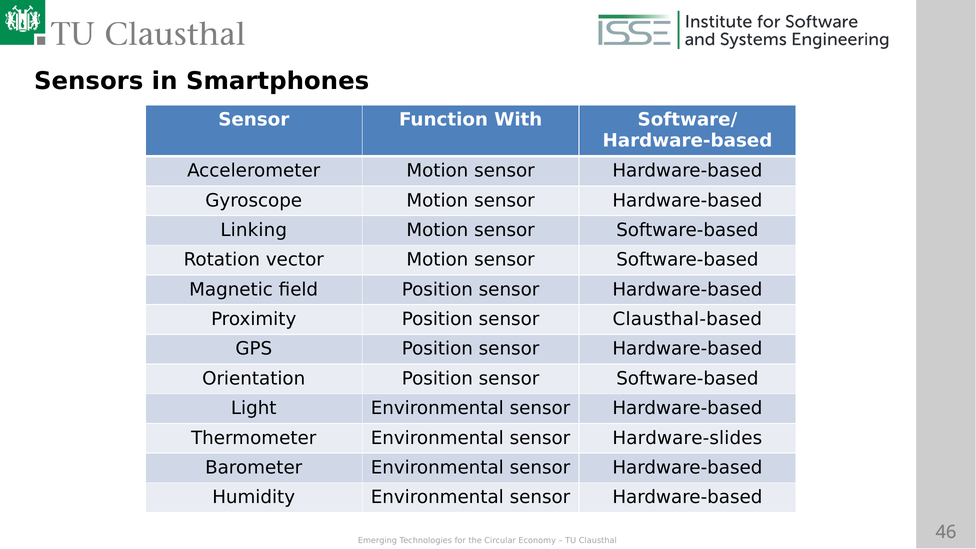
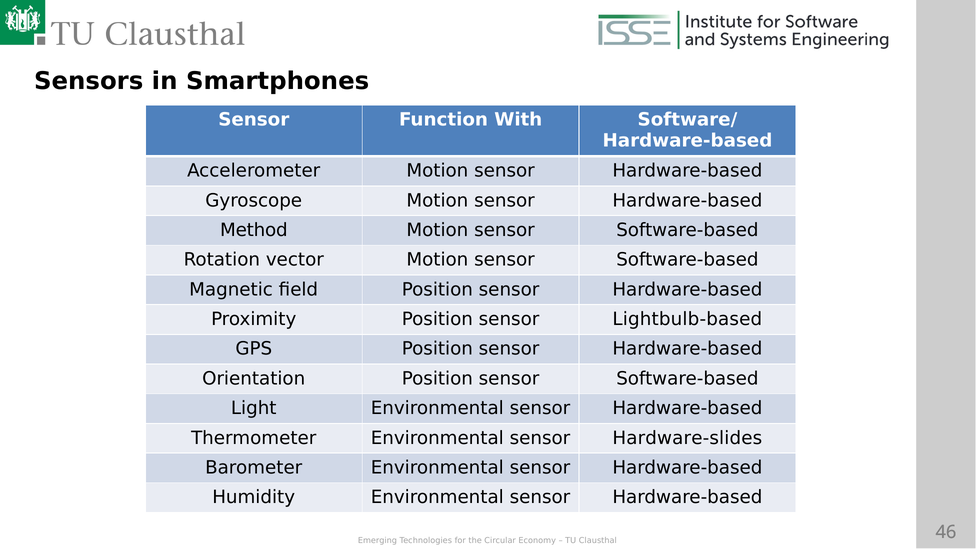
Linking: Linking -> Method
Clausthal-based: Clausthal-based -> Lightbulb-based
